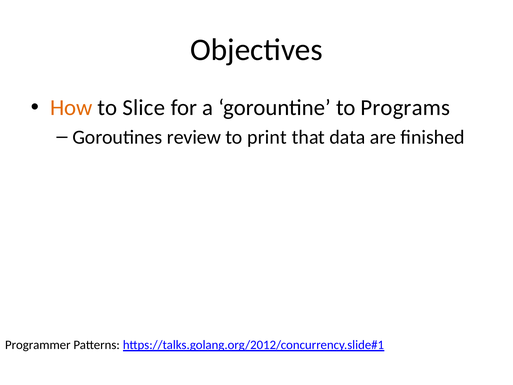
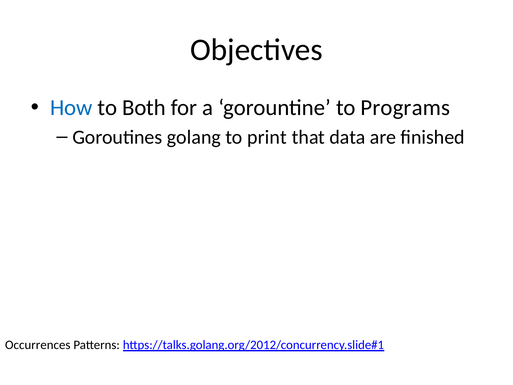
How colour: orange -> blue
Slice: Slice -> Both
review: review -> golang
Programmer: Programmer -> Occurrences
